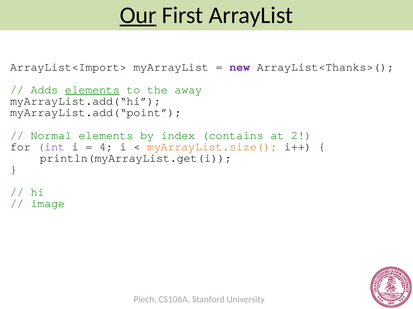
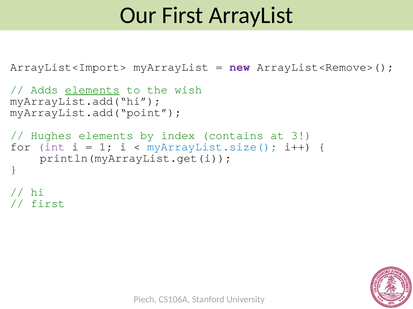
Our underline: present -> none
ArrayList<Thanks>(: ArrayList<Thanks>( -> ArrayList<Remove>(
away: away -> wish
Normal: Normal -> Hughes
2: 2 -> 3
4: 4 -> 1
myArrayList.size( colour: orange -> blue
image at (48, 204): image -> first
